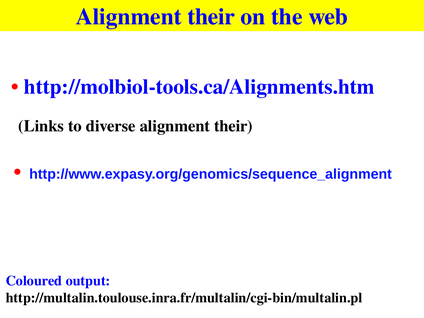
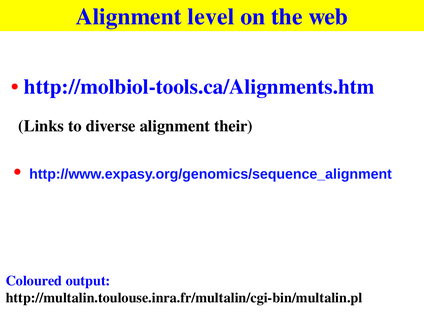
their at (211, 17): their -> level
